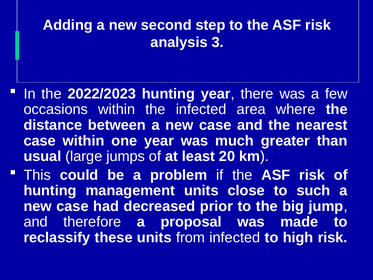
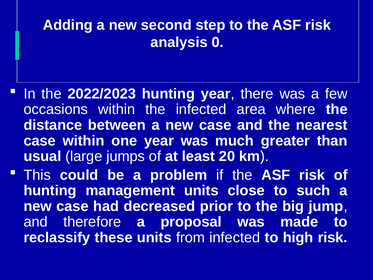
3: 3 -> 0
